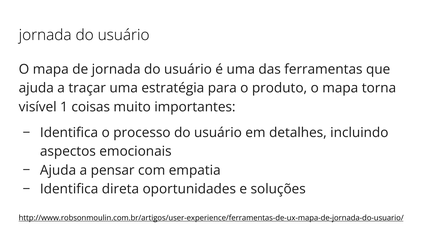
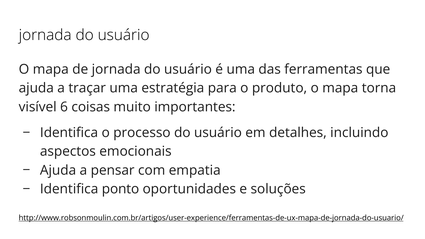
1: 1 -> 6
direta: direta -> ponto
